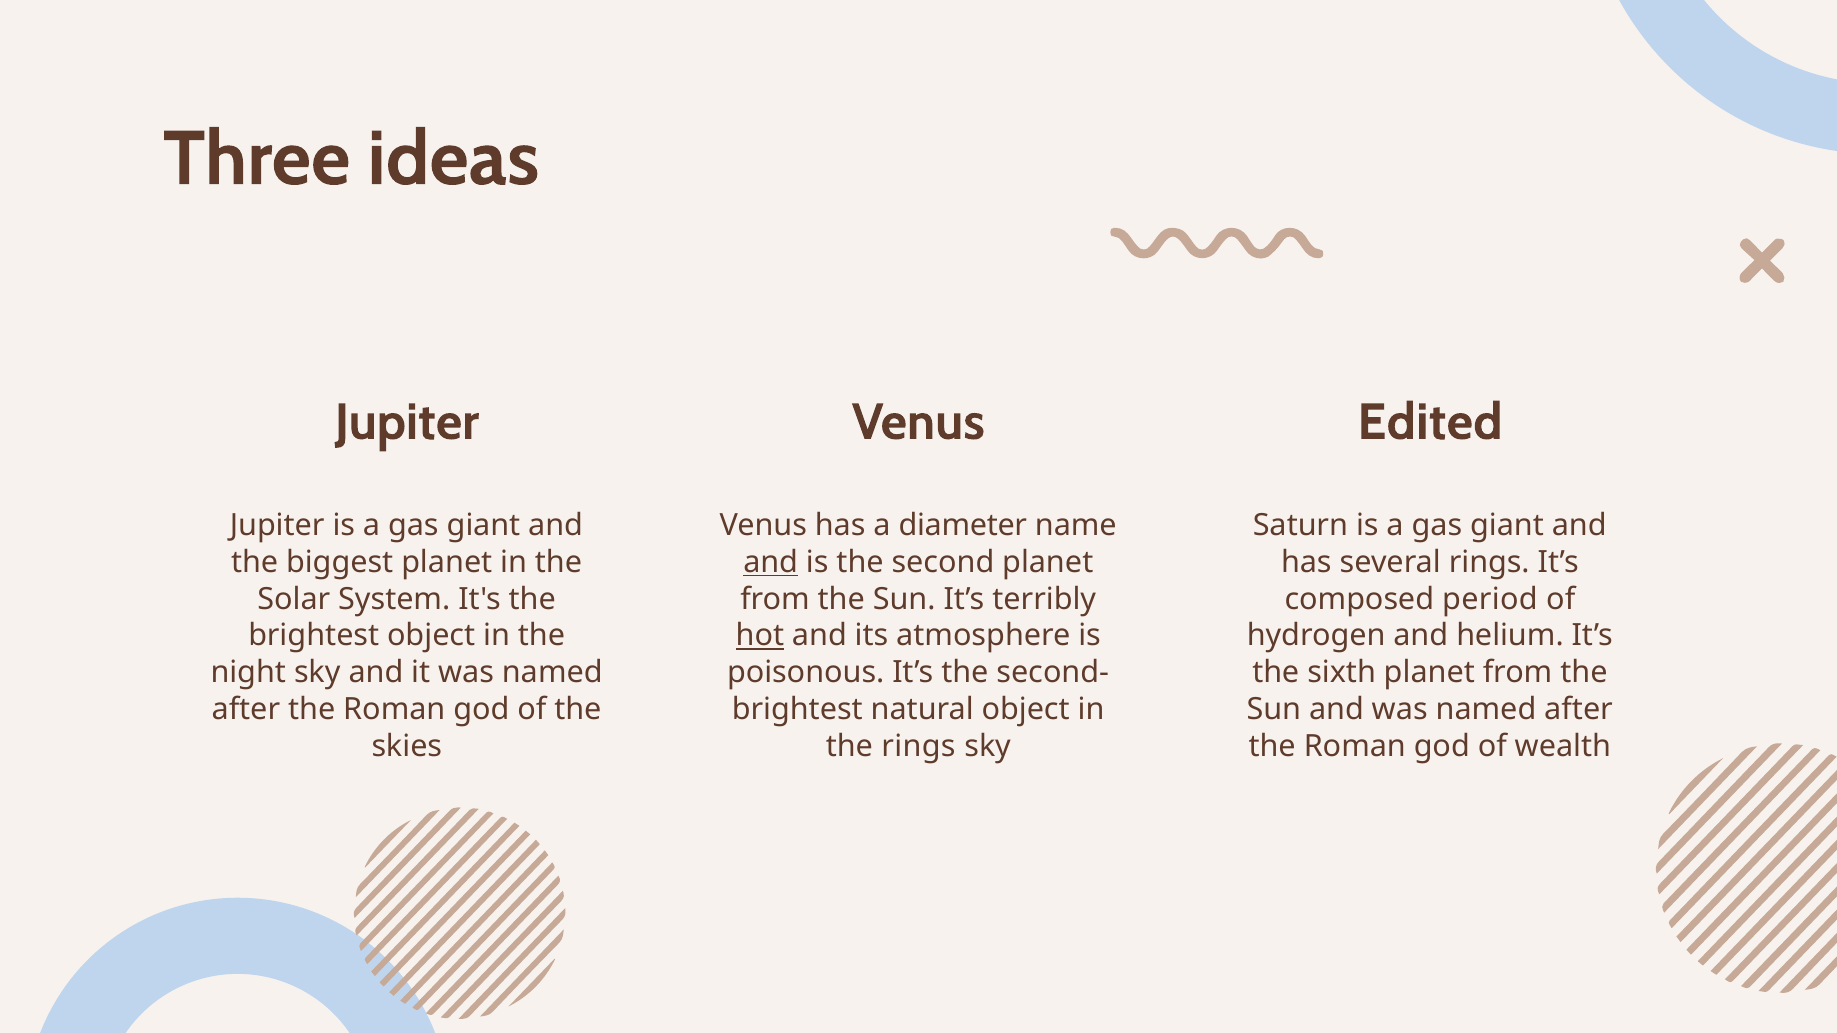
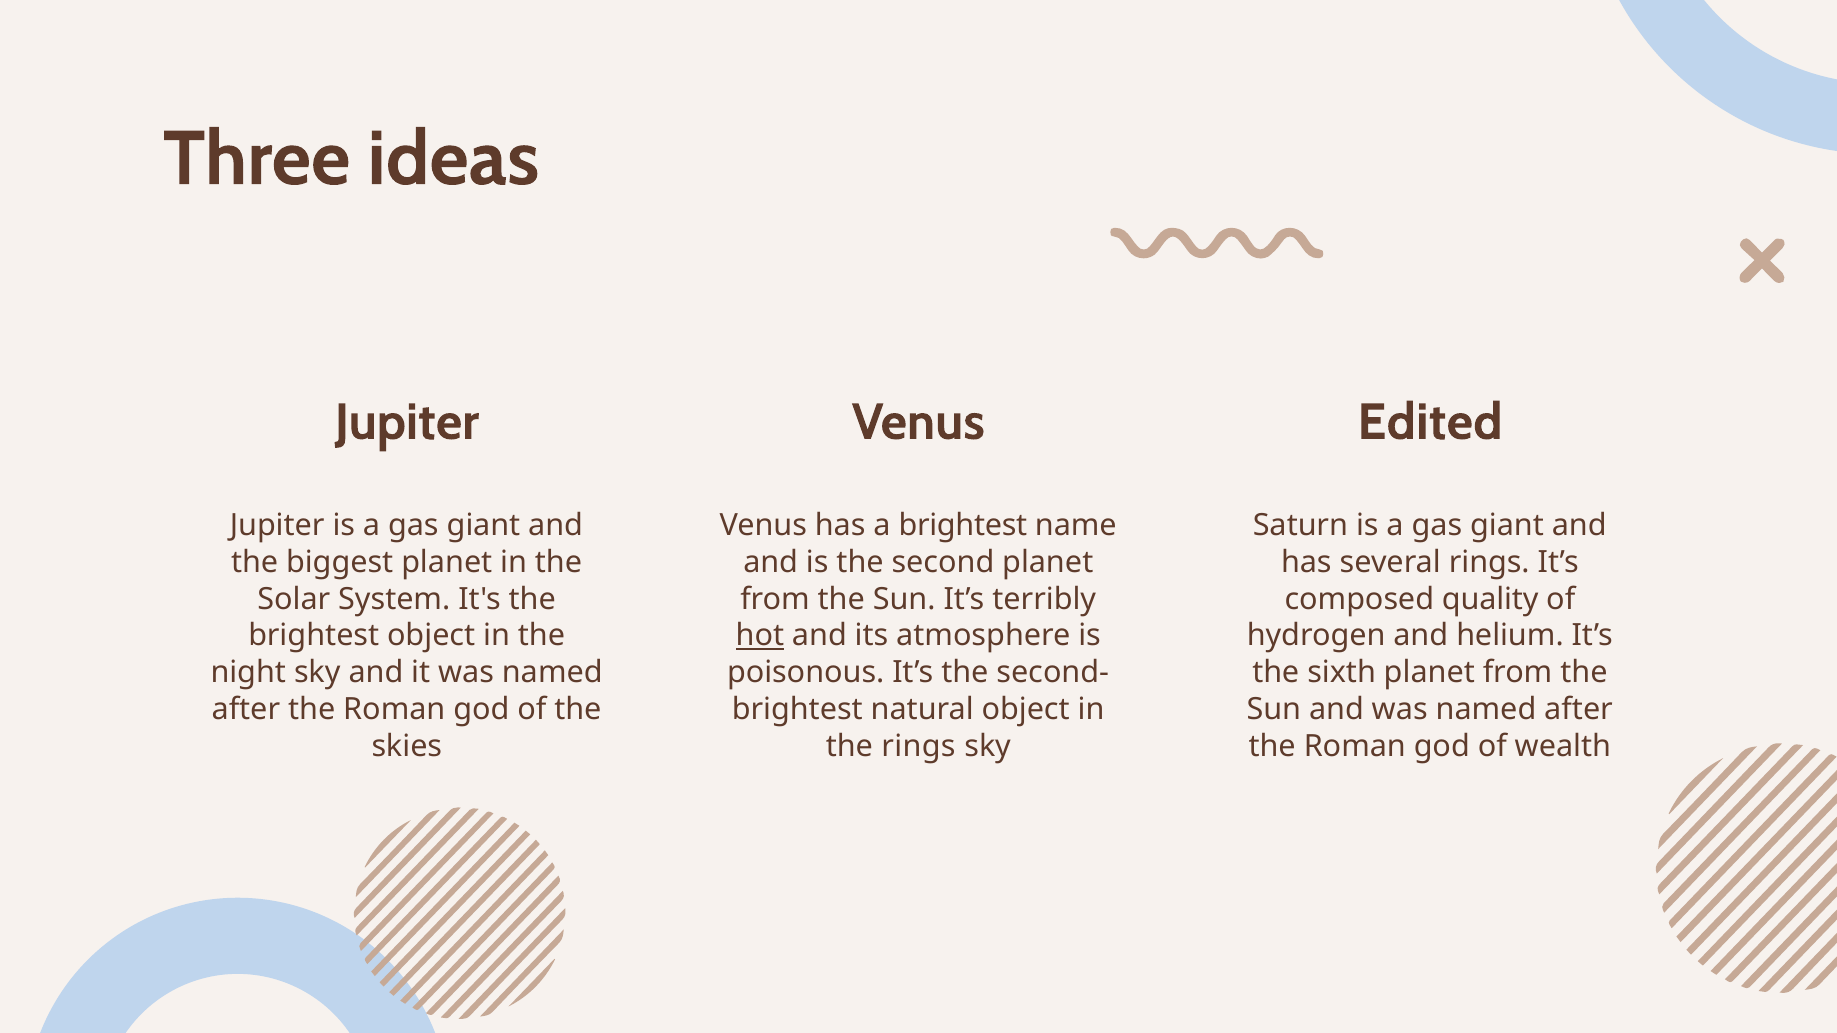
a diameter: diameter -> brightest
and at (771, 562) underline: present -> none
period: period -> quality
